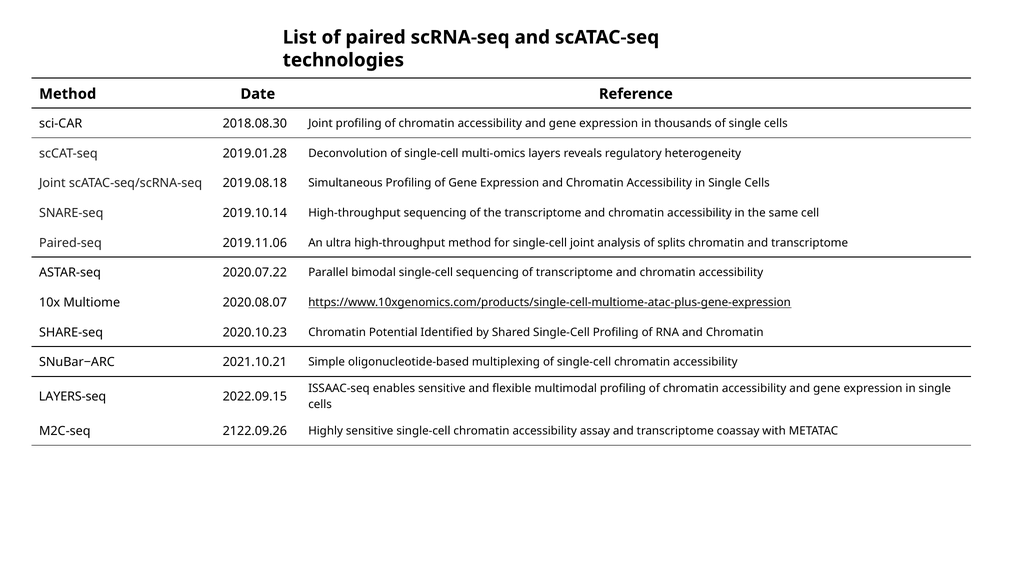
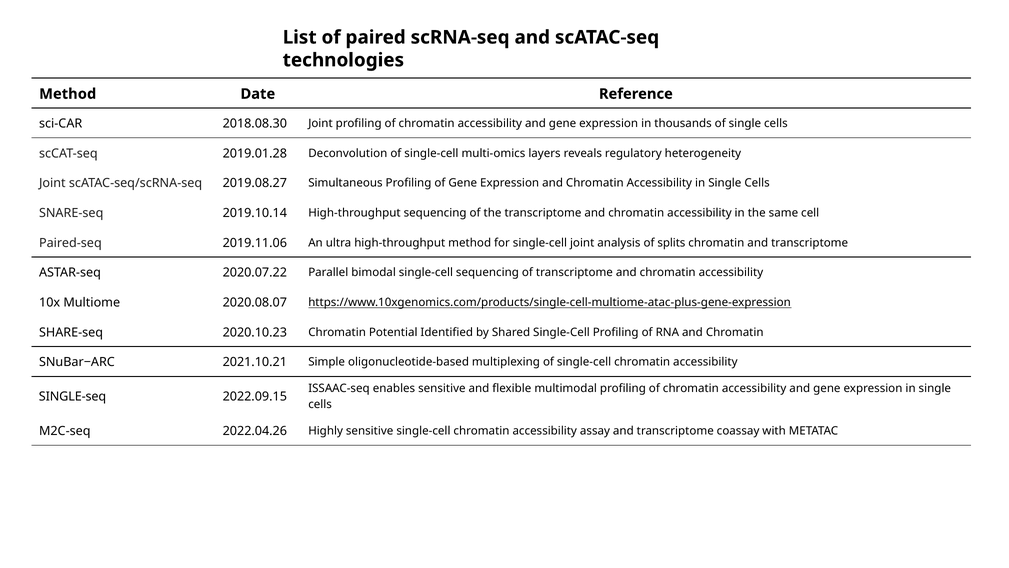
2019.08.18: 2019.08.18 -> 2019.08.27
LAYERS-seq: LAYERS-seq -> SINGLE-seq
2122.09.26: 2122.09.26 -> 2022.04.26
